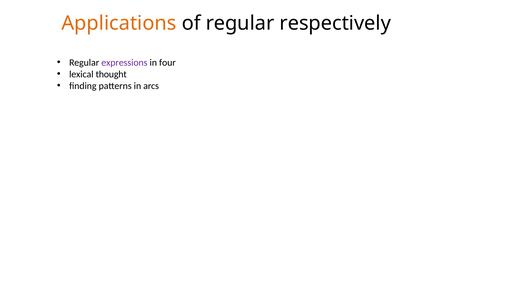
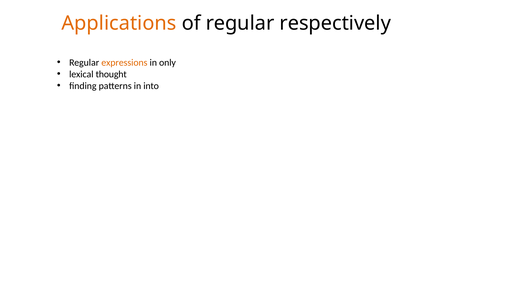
expressions colour: purple -> orange
four: four -> only
arcs: arcs -> into
